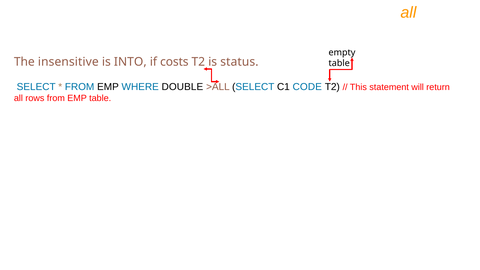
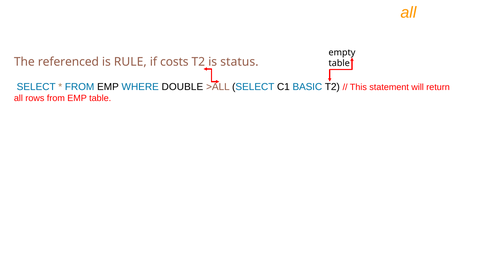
insensitive: insensitive -> referenced
INTO: INTO -> RULE
CODE: CODE -> BASIC
